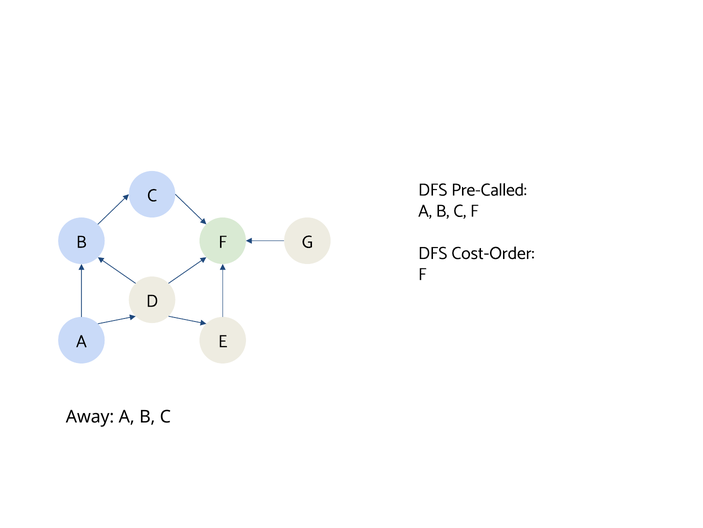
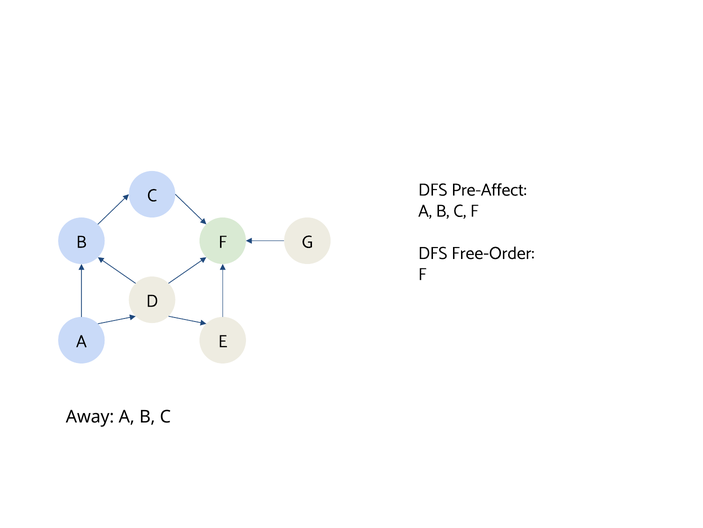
Pre-Called: Pre-Called -> Pre-Affect
Cost-Order: Cost-Order -> Free-Order
